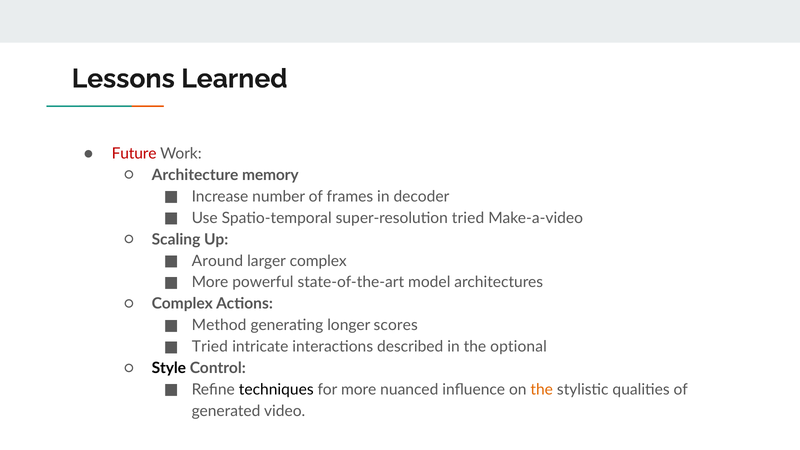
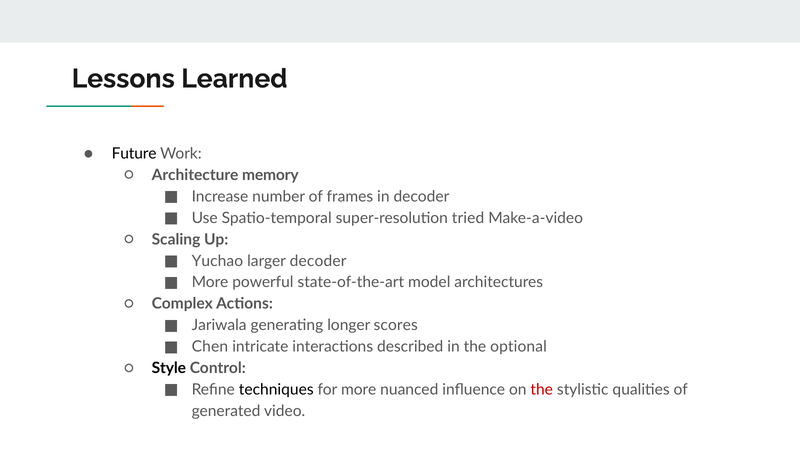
Future colour: red -> black
Around: Around -> Yuchao
larger complex: complex -> decoder
Method: Method -> Jariwala
Tried at (210, 347): Tried -> Chen
the at (542, 390) colour: orange -> red
